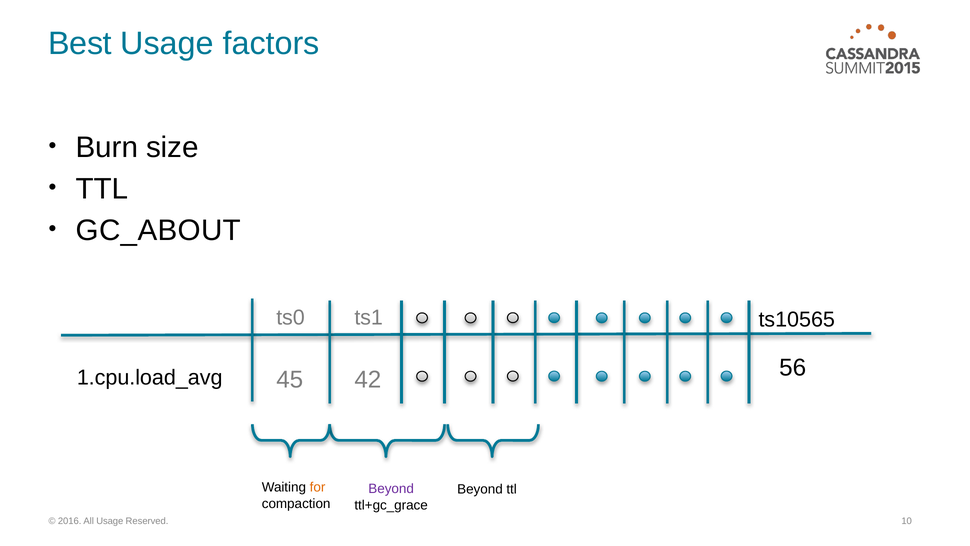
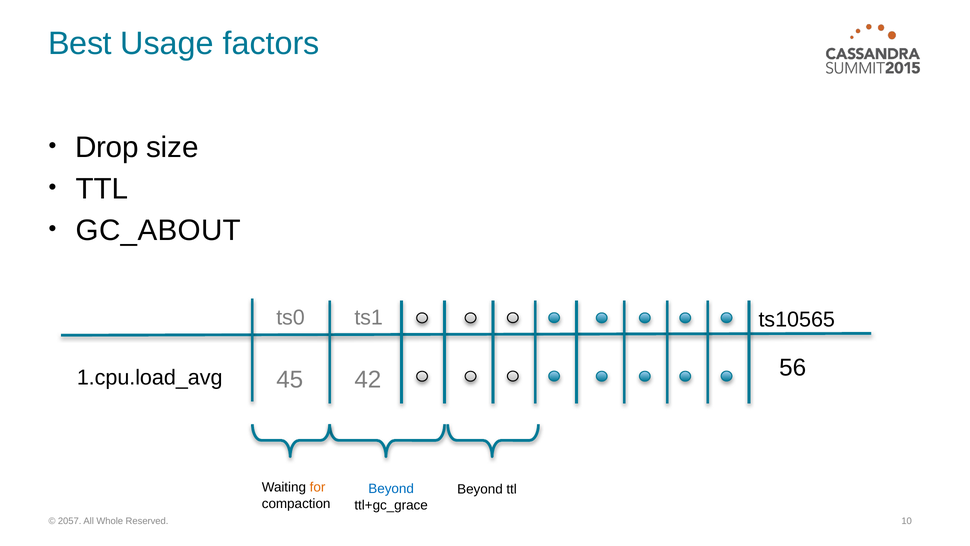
Burn: Burn -> Drop
Beyond at (391, 489) colour: purple -> blue
2016: 2016 -> 2057
All Usage: Usage -> Whole
